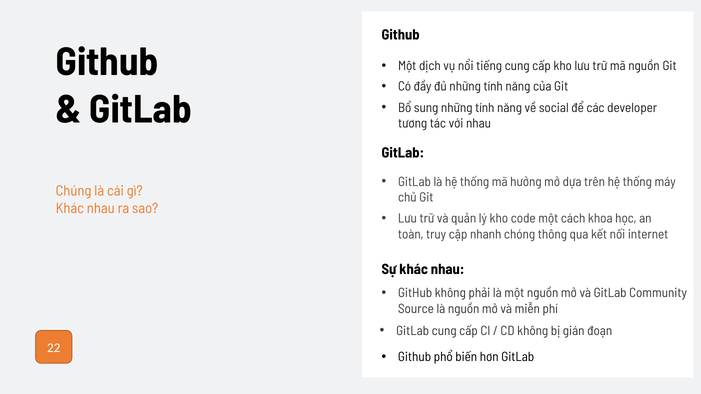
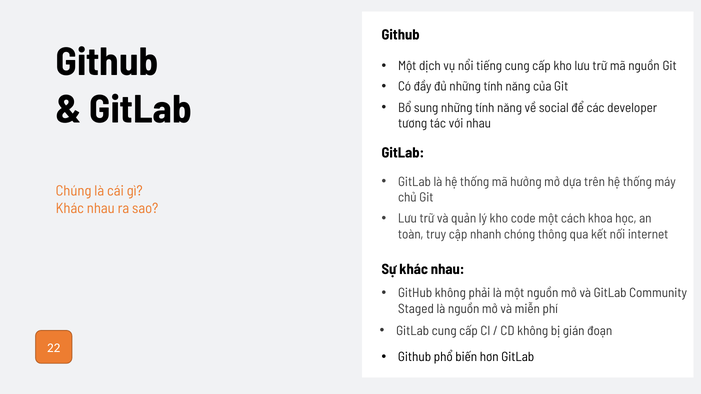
Source: Source -> Staged
